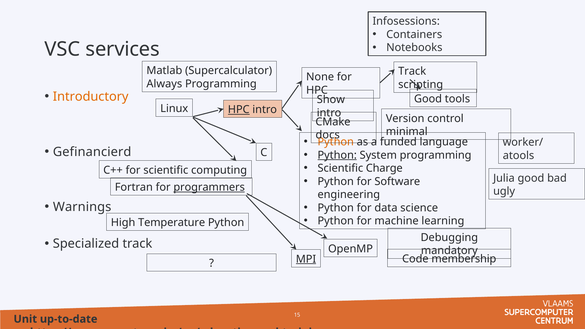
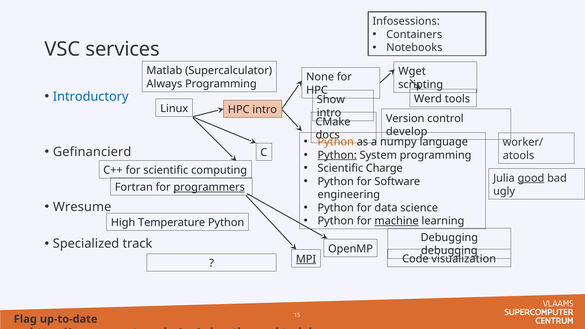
Track at (412, 71): Track -> Wget
Introductory colour: orange -> blue
Good at (428, 99): Good -> Werd
HPC at (239, 110) underline: present -> none
minimal: minimal -> develop
funded: funded -> numpy
good at (531, 178) underline: none -> present
Warnings: Warnings -> Wresume
machine underline: none -> present
mandatory at (449, 251): mandatory -> debugging
membership: membership -> visualization
Unit: Unit -> Flag
